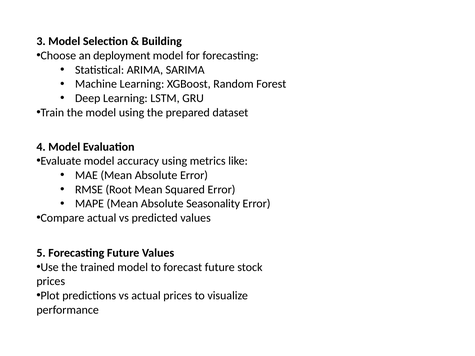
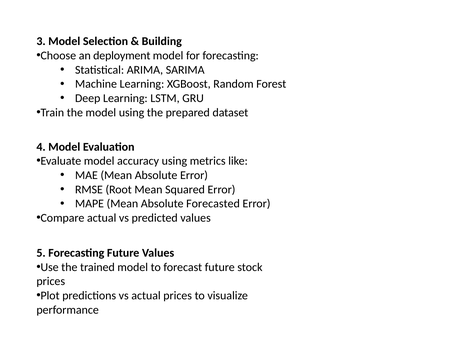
Seasonality: Seasonality -> Forecasted
